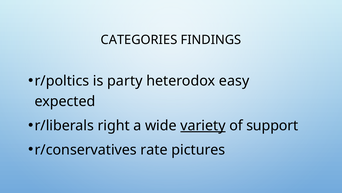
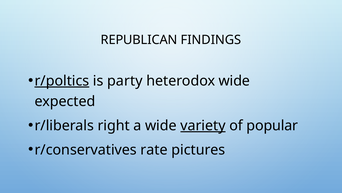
CATEGORIES: CATEGORIES -> REPUBLICAN
r/poltics underline: none -> present
heterodox easy: easy -> wide
support: support -> popular
